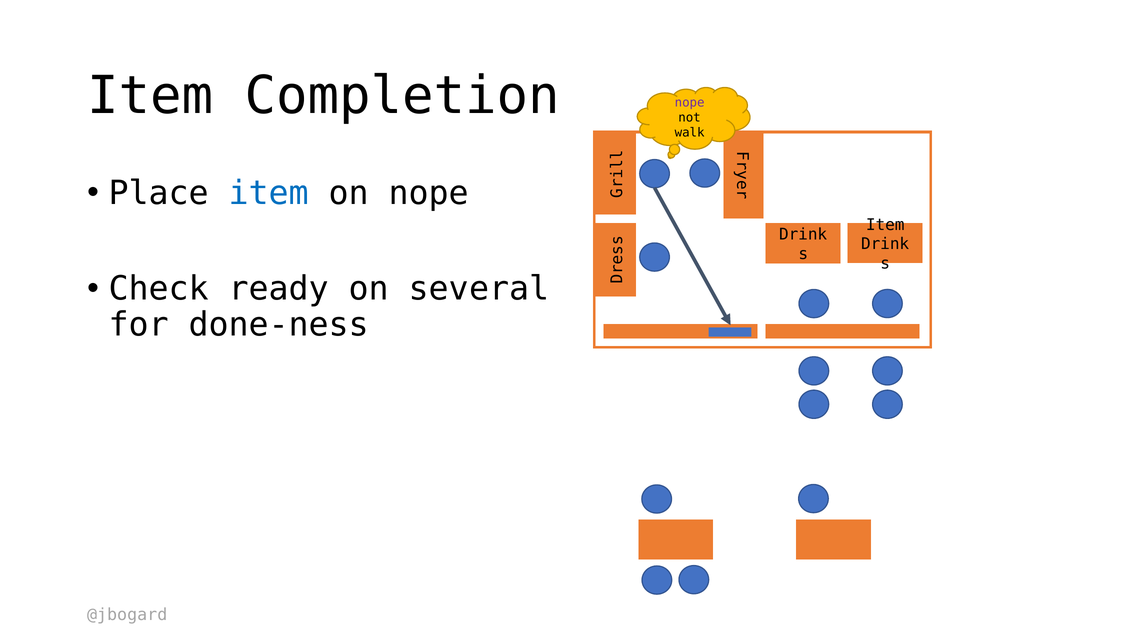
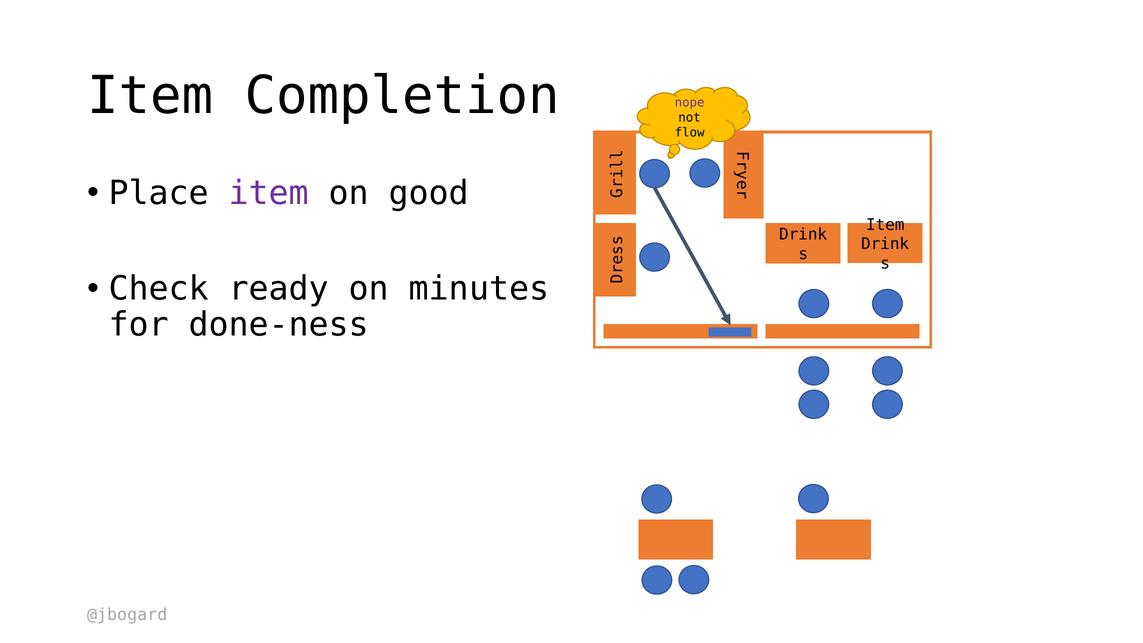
walk: walk -> flow
item at (269, 193) colour: blue -> purple
on nope: nope -> good
several: several -> minutes
